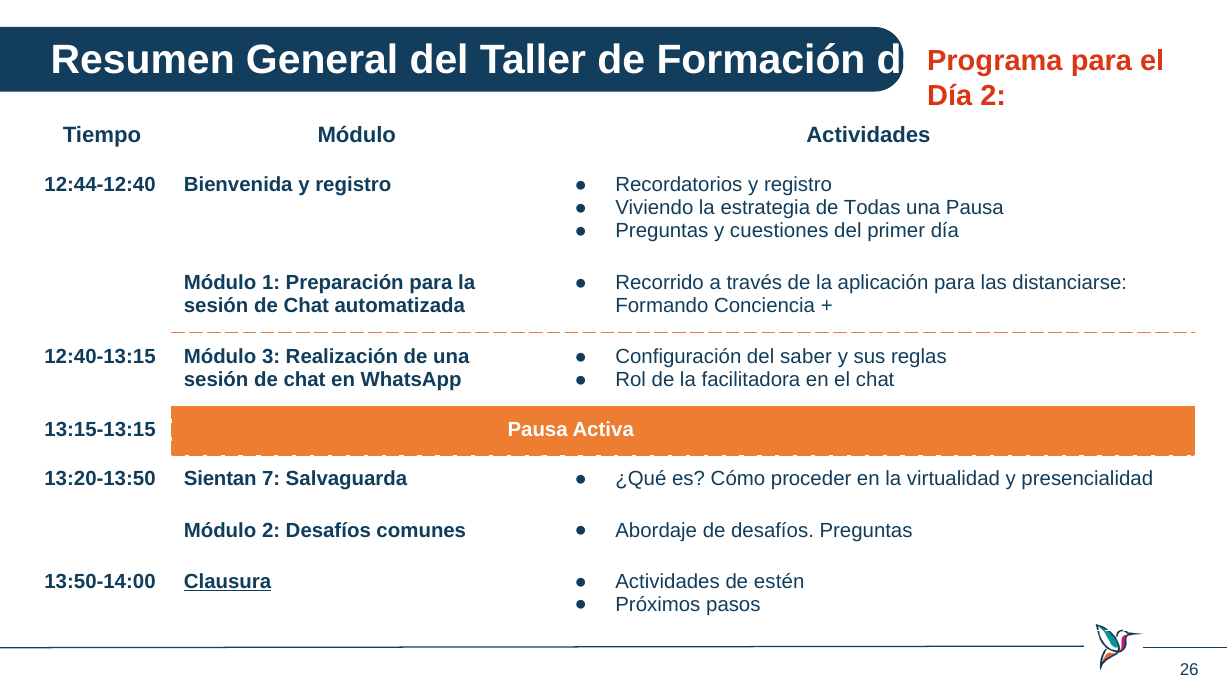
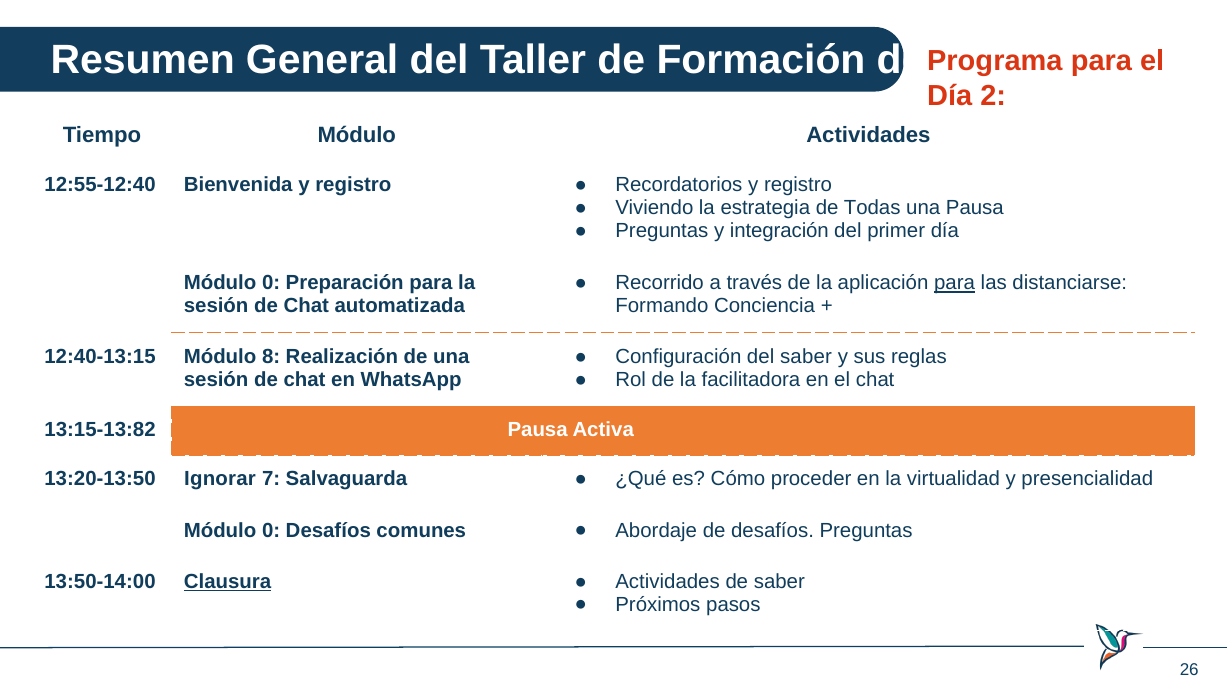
12:44-12:40: 12:44-12:40 -> 12:55-12:40
cuestiones: cuestiones -> integración
para at (955, 283) underline: none -> present
1 at (271, 283): 1 -> 0
3: 3 -> 8
13:15-13:15: 13:15-13:15 -> 13:15-13:82
Sientan: Sientan -> Ignorar
2 at (271, 530): 2 -> 0
de estén: estén -> saber
